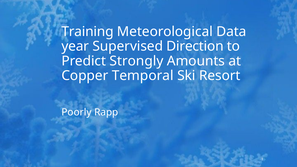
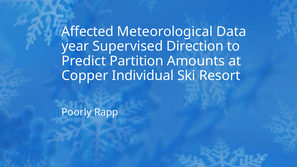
Training: Training -> Affected
Strongly: Strongly -> Partition
Temporal: Temporal -> Individual
